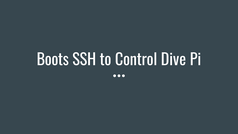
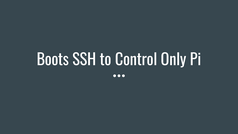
Dive: Dive -> Only
